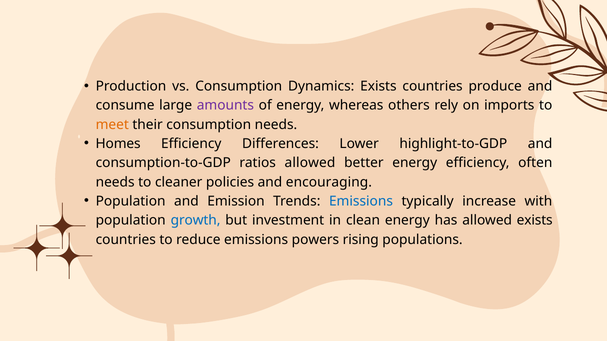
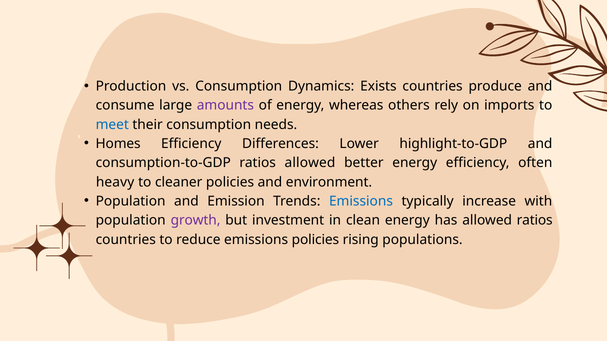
meet colour: orange -> blue
needs at (115, 182): needs -> heavy
encouraging: encouraging -> environment
growth colour: blue -> purple
allowed exists: exists -> ratios
emissions powers: powers -> policies
